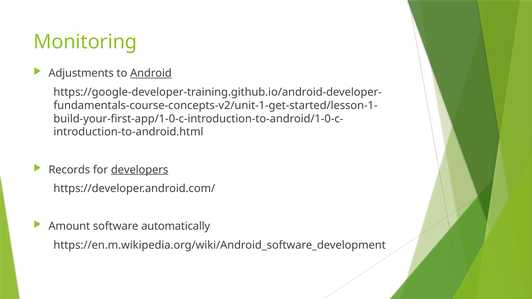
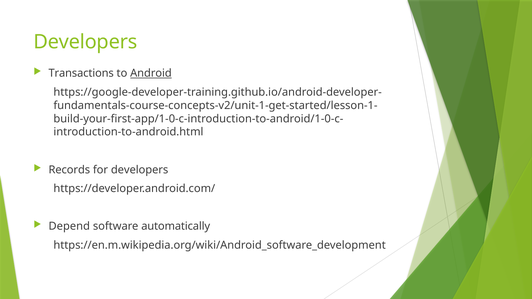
Monitoring at (85, 42): Monitoring -> Developers
Adjustments: Adjustments -> Transactions
developers at (140, 170) underline: present -> none
Amount: Amount -> Depend
